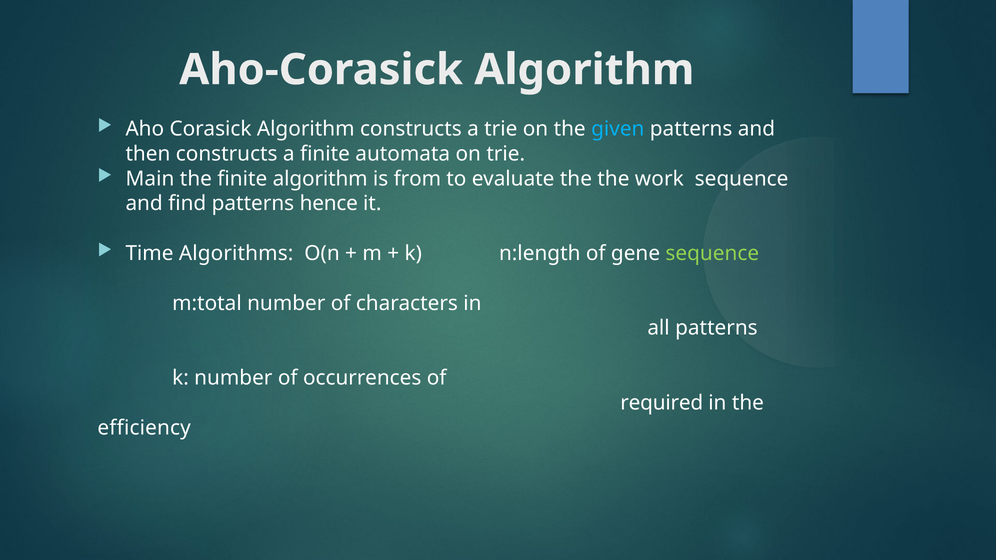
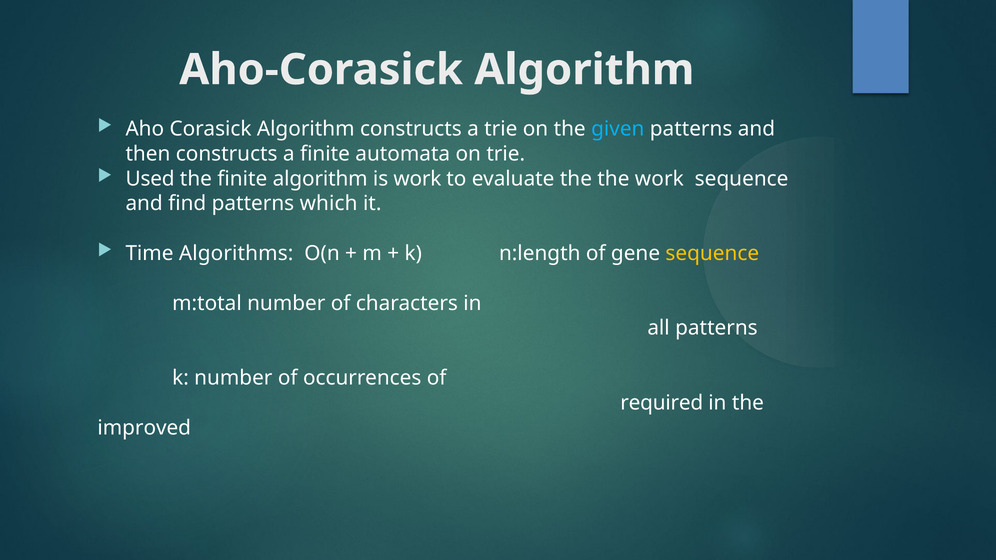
Main: Main -> Used
is from: from -> work
hence: hence -> which
sequence at (712, 254) colour: light green -> yellow
efficiency: efficiency -> improved
